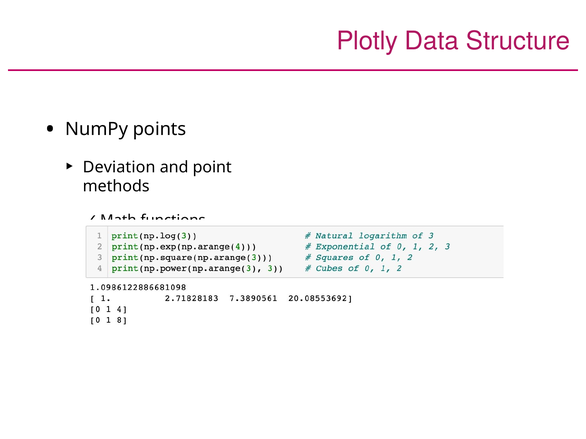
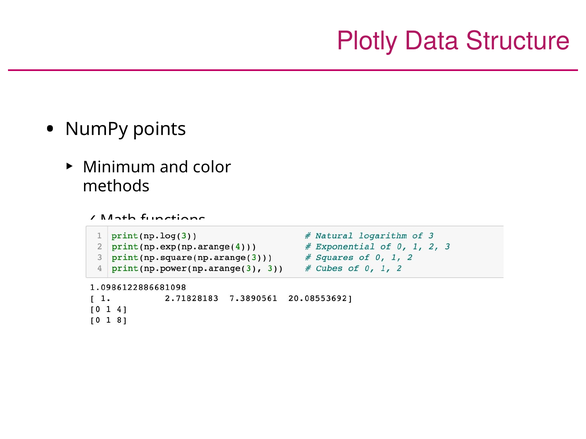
Deviation: Deviation -> Minimum
point: point -> color
